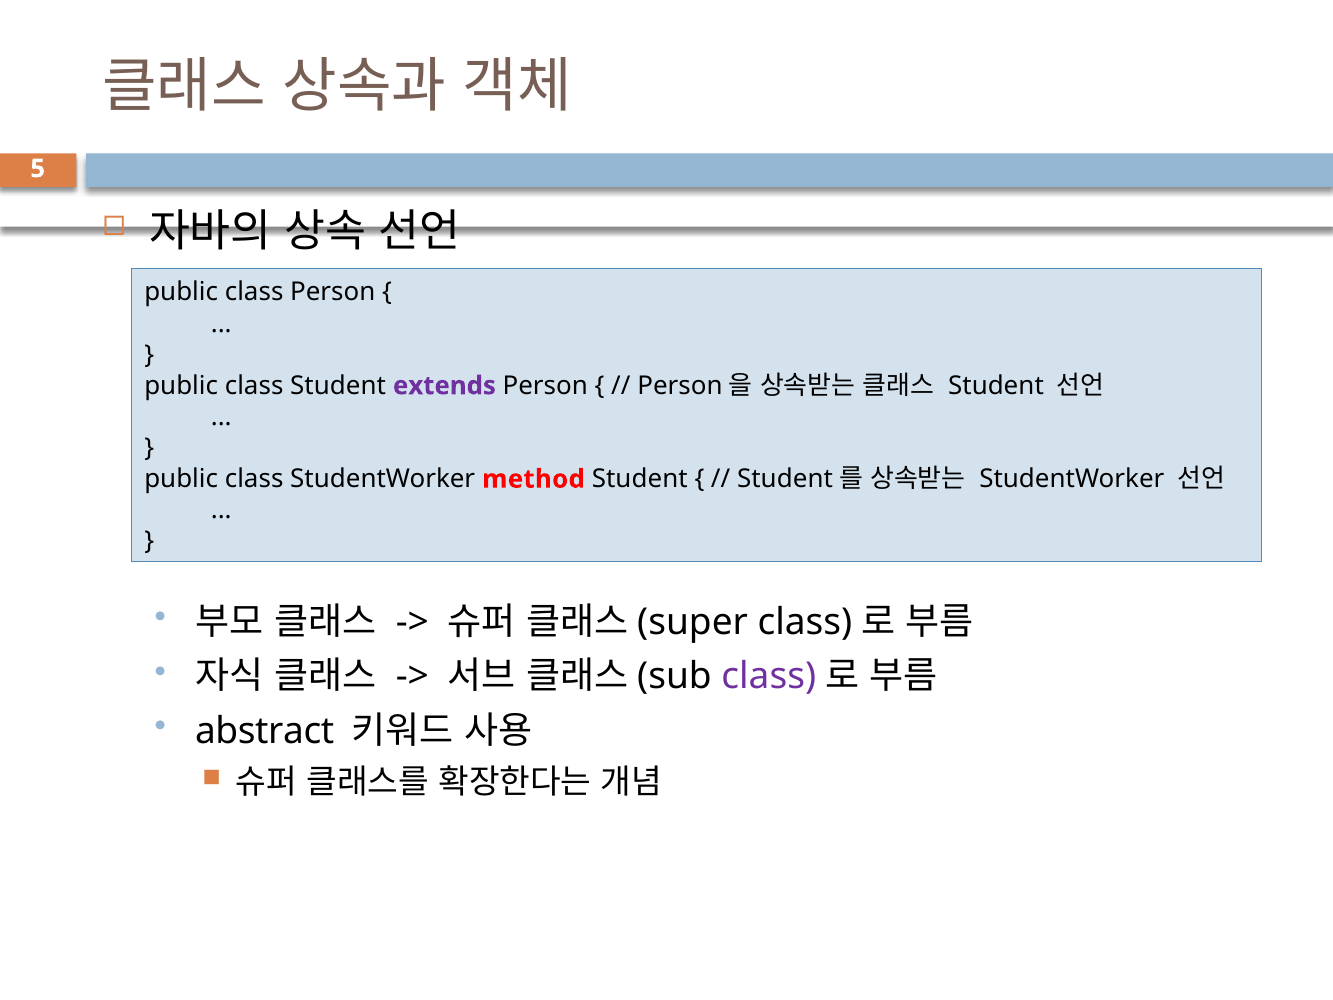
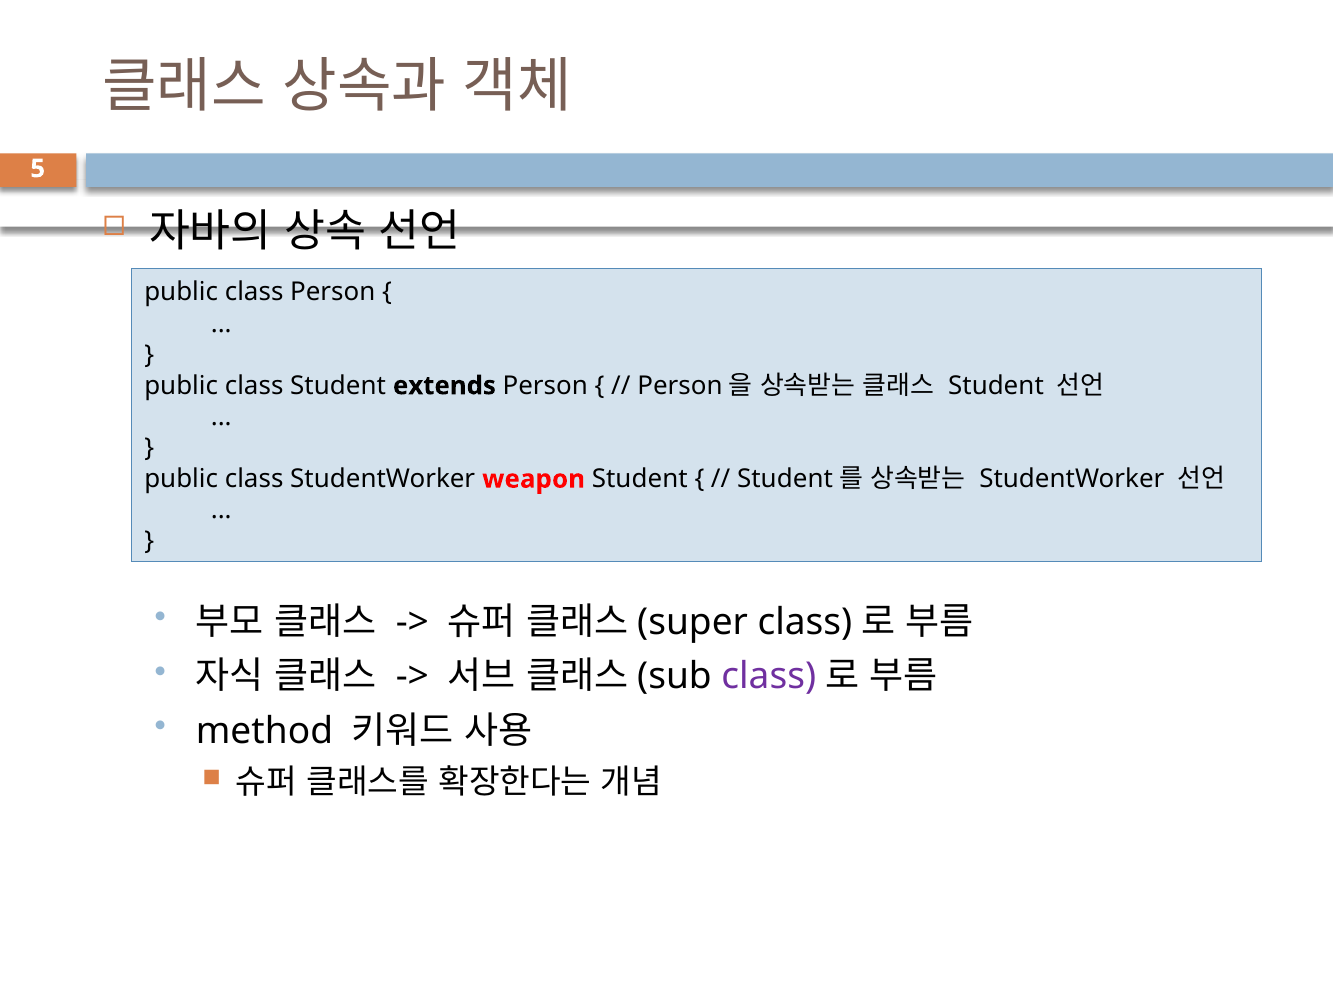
extends colour: purple -> black
method: method -> weapon
abstract: abstract -> method
